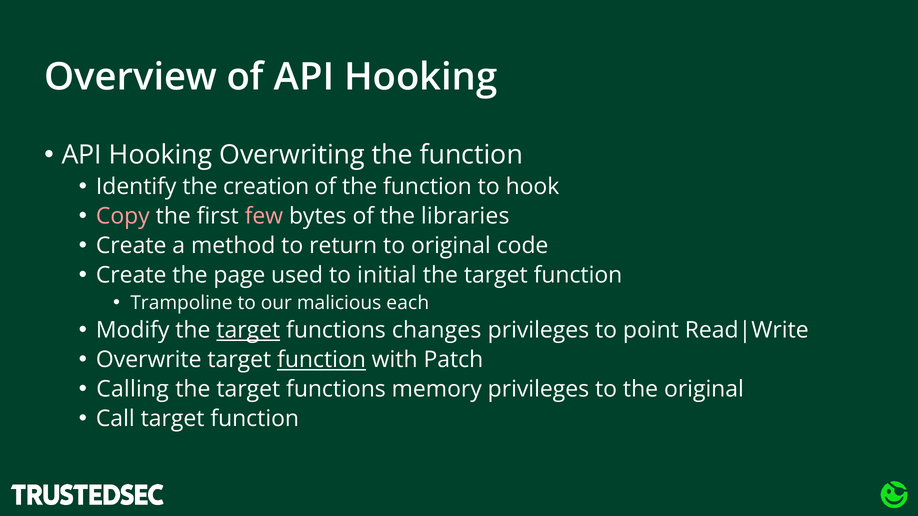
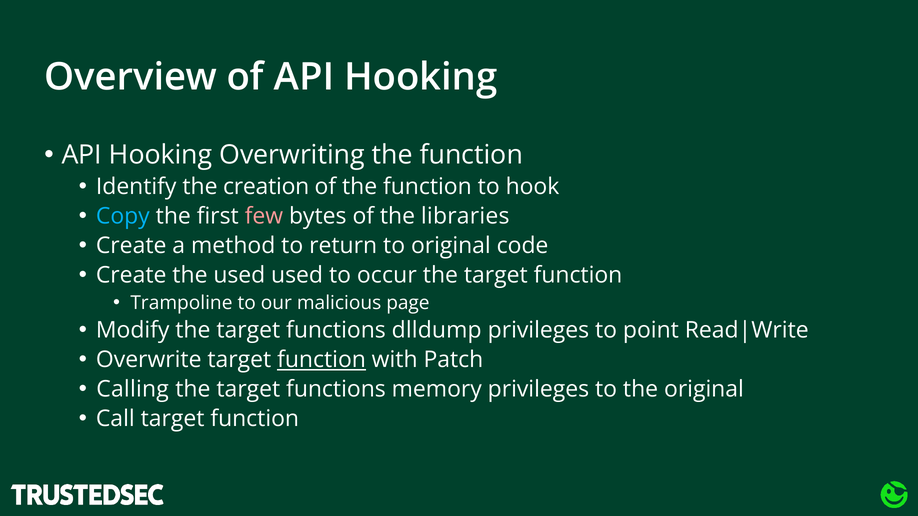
Copy colour: pink -> light blue
the page: page -> used
initial: initial -> occur
each: each -> page
target at (248, 330) underline: present -> none
changes: changes -> dlldump
